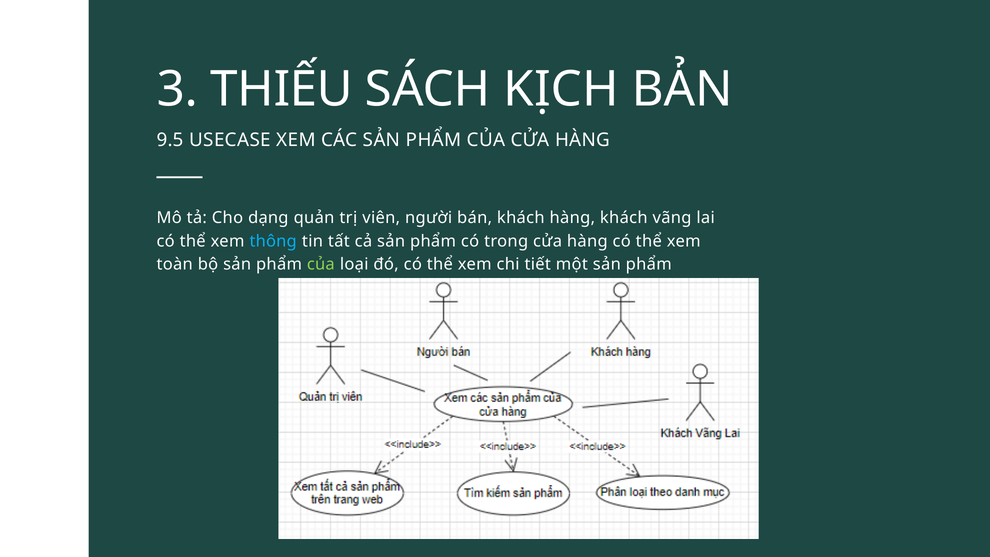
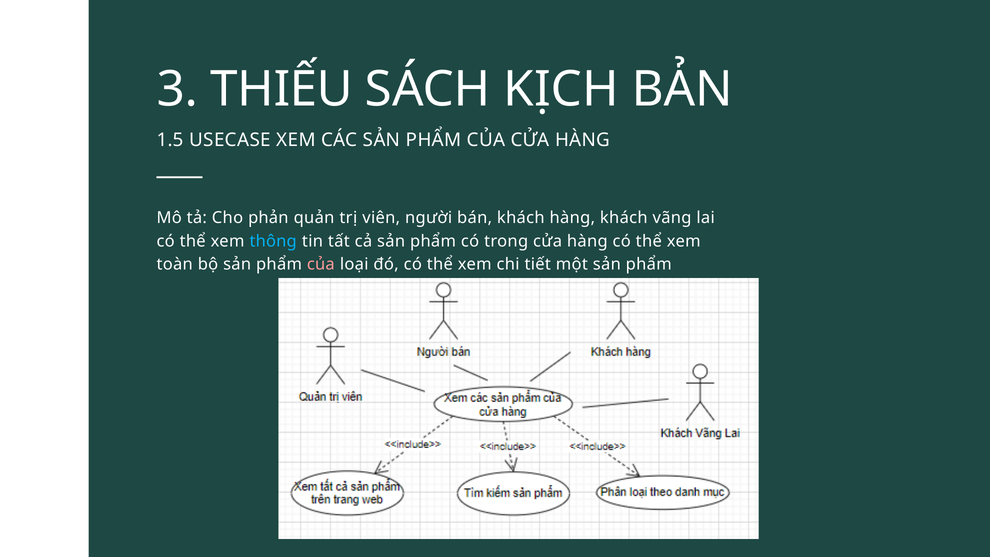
9.5: 9.5 -> 1.5
dạng: dạng -> phản
của at (321, 264) colour: light green -> pink
